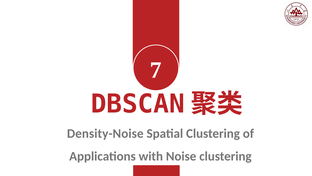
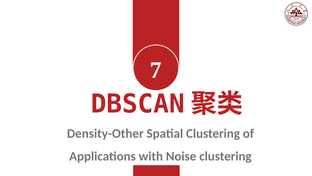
Density-Noise: Density-Noise -> Density-Other
